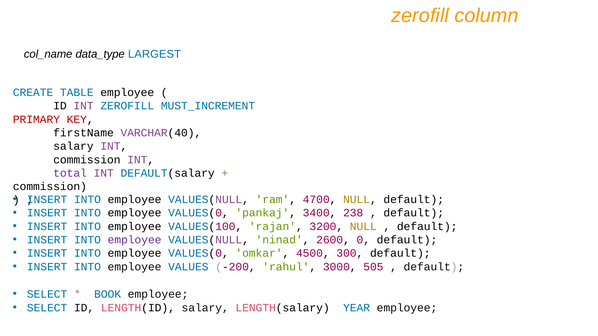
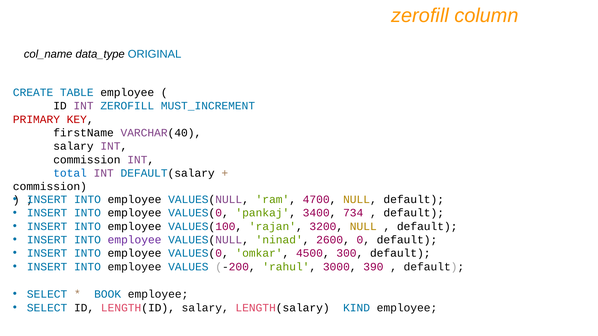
LARGEST: LARGEST -> ORIGINAL
total colour: purple -> blue
238: 238 -> 734
505: 505 -> 390
YEAR: YEAR -> KIND
